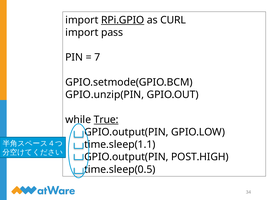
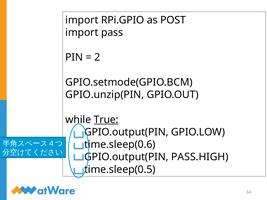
RPi.GPIO underline: present -> none
CURL: CURL -> POST
7: 7 -> 2
time.sleep(1.1: time.sleep(1.1 -> time.sleep(0.6
POST.HIGH: POST.HIGH -> PASS.HIGH
